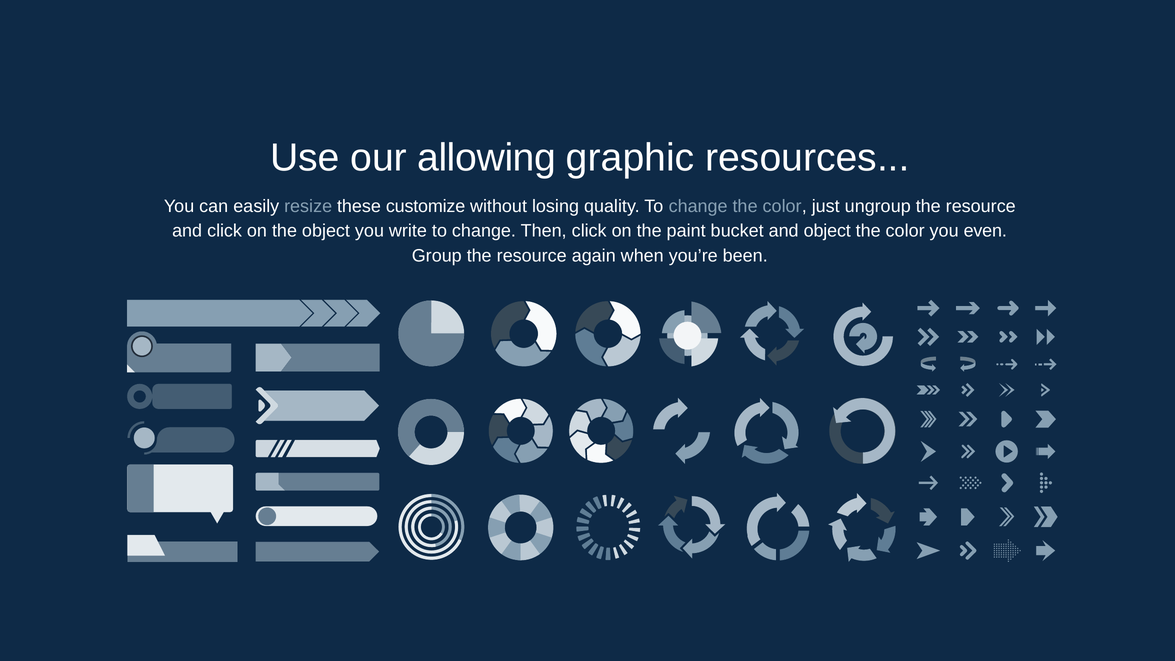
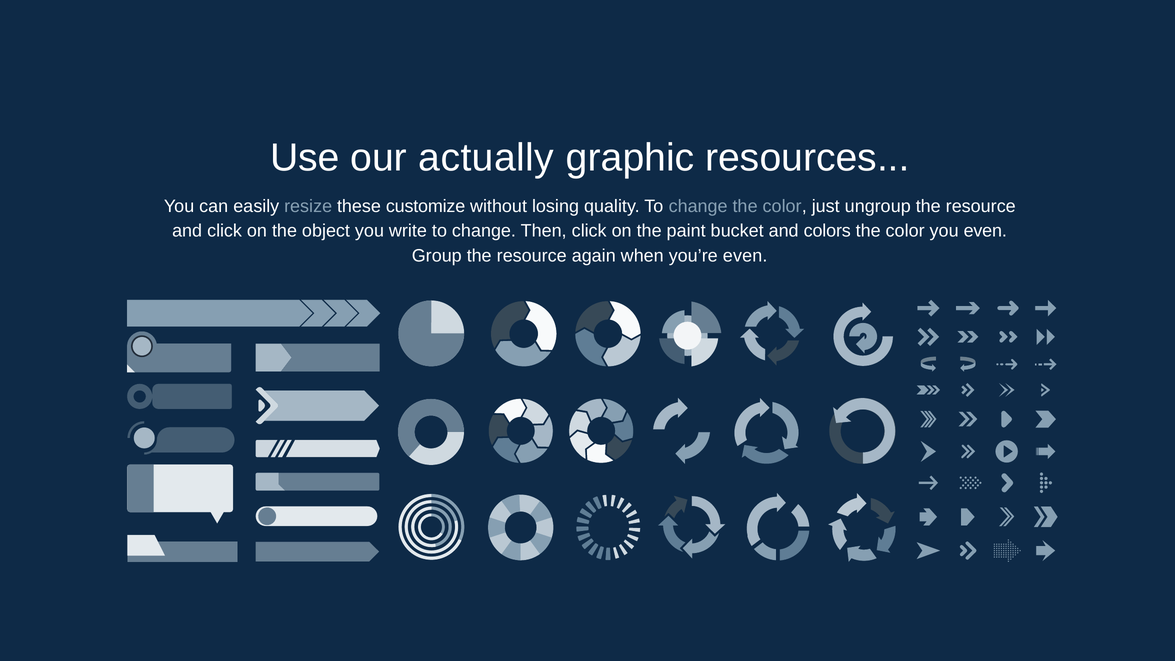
allowing: allowing -> actually
and object: object -> colors
you’re been: been -> even
